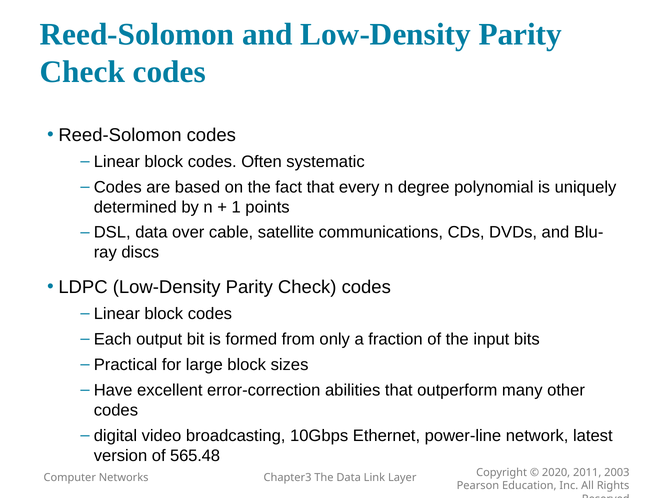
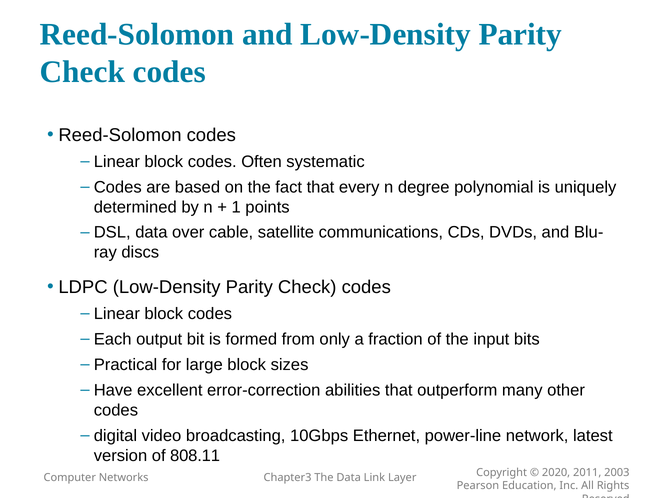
565.48: 565.48 -> 808.11
